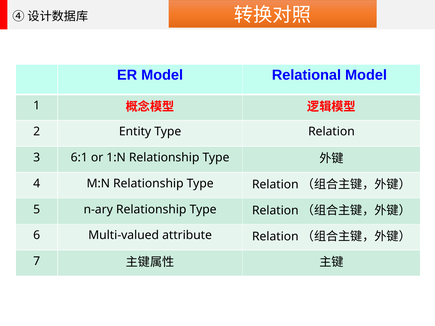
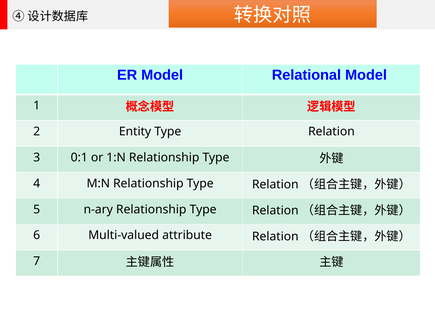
6:1: 6:1 -> 0:1
